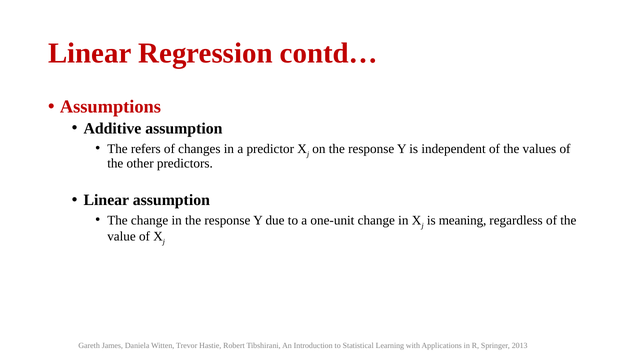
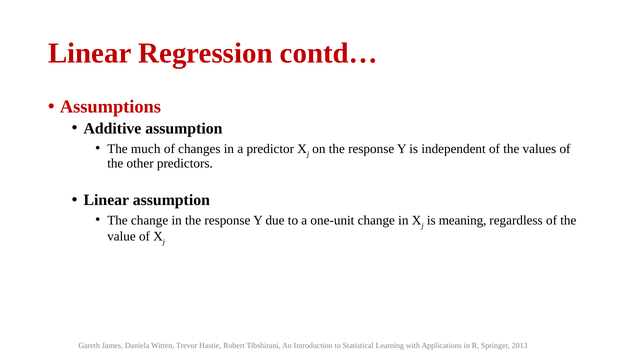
refers: refers -> much
